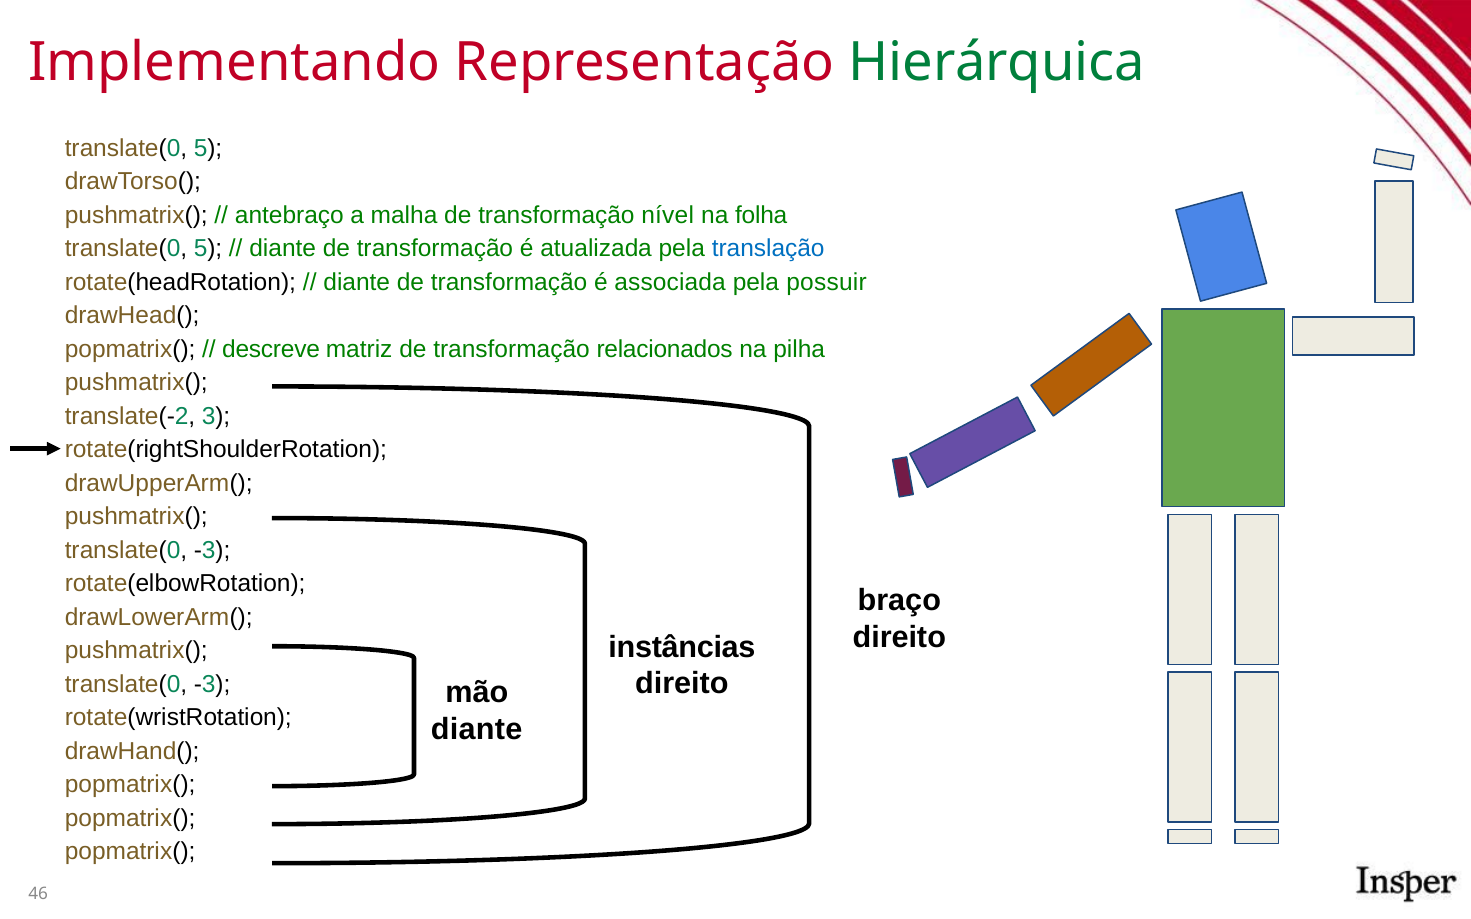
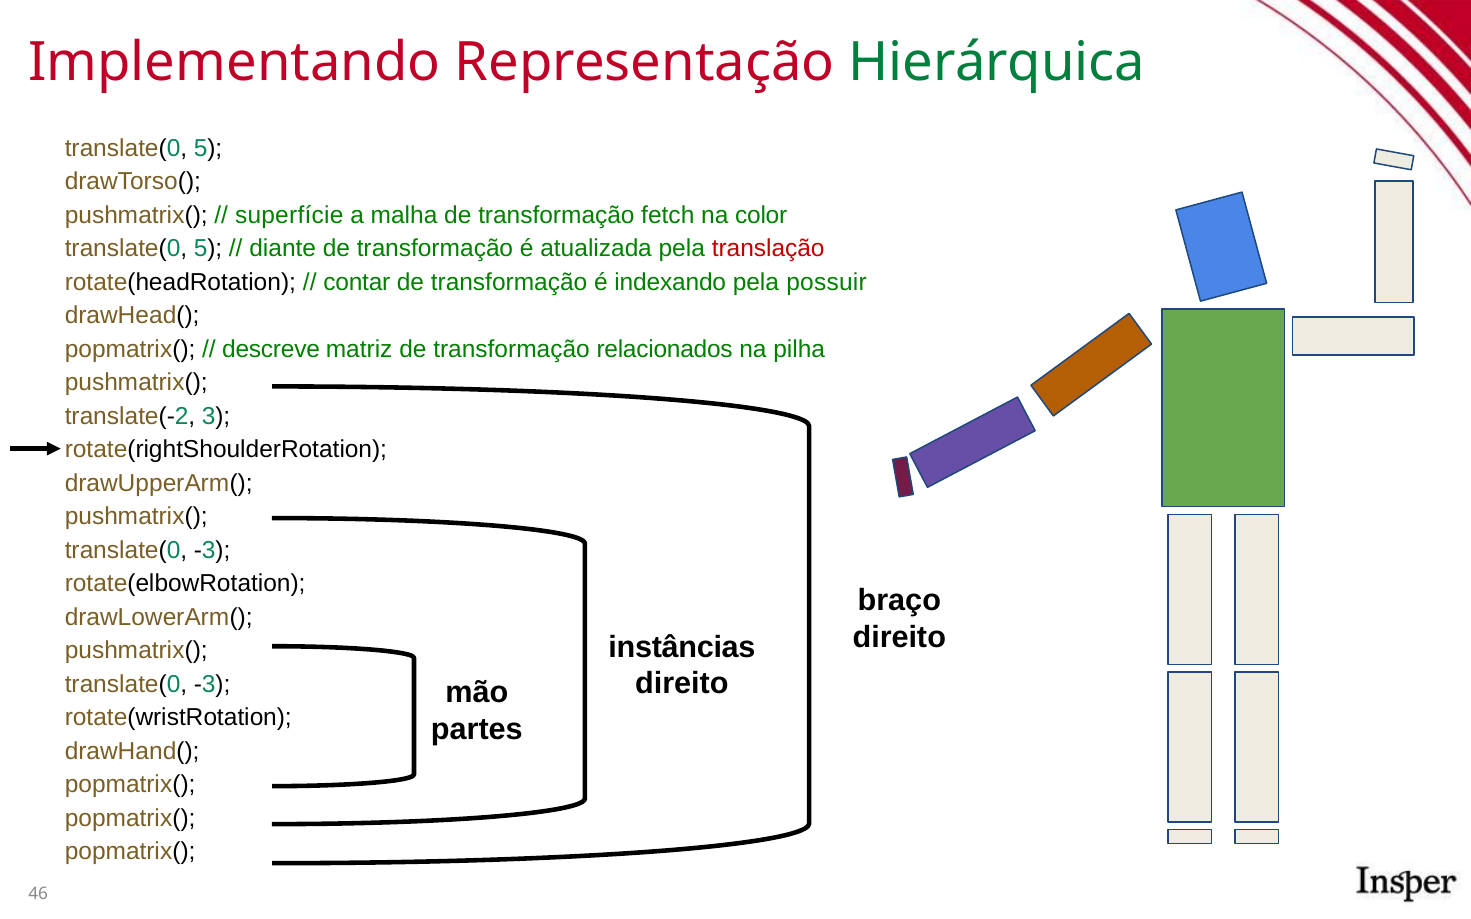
antebraço: antebraço -> superfície
nível: nível -> fetch
folha: folha -> color
translação colour: blue -> red
diante at (357, 282): diante -> contar
associada: associada -> indexando
diante at (477, 729): diante -> partes
